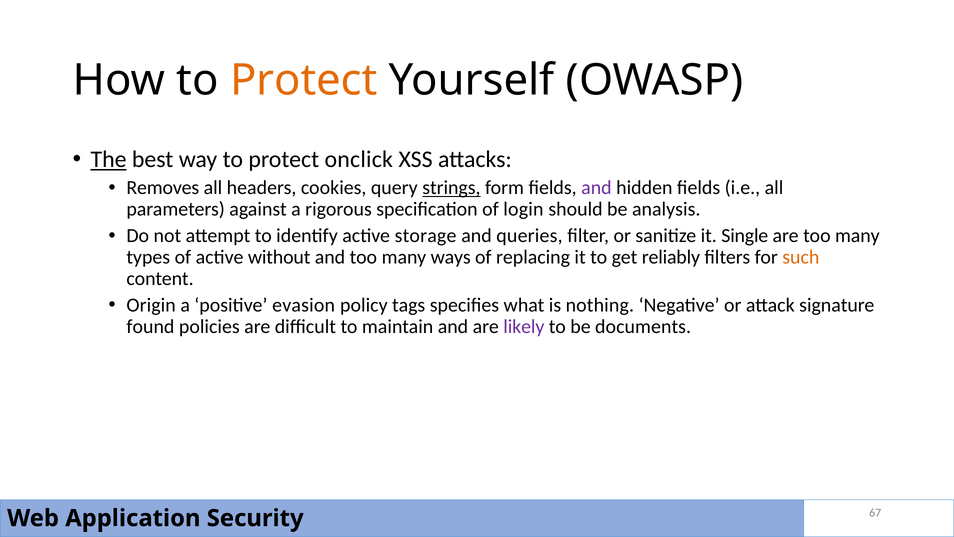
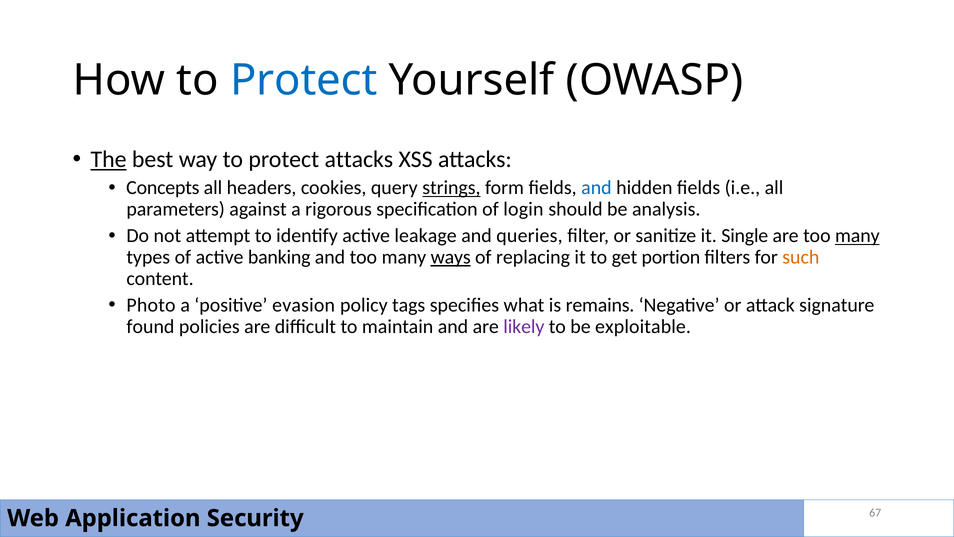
Protect at (304, 80) colour: orange -> blue
protect onclick: onclick -> attacks
Removes: Removes -> Concepts
and at (596, 188) colour: purple -> blue
storage: storage -> leakage
many at (857, 236) underline: none -> present
without: without -> banking
ways underline: none -> present
reliably: reliably -> portion
Origin: Origin -> Photo
nothing: nothing -> remains
documents: documents -> exploitable
